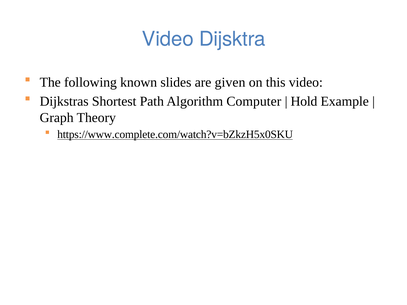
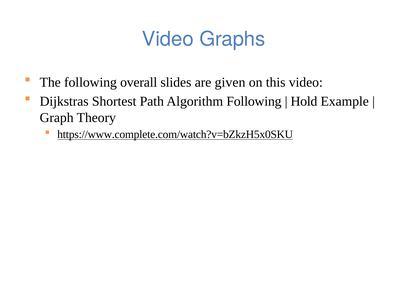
Dijsktra: Dijsktra -> Graphs
known: known -> overall
Algorithm Computer: Computer -> Following
